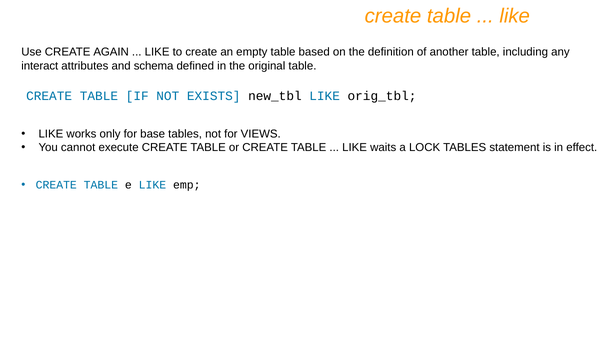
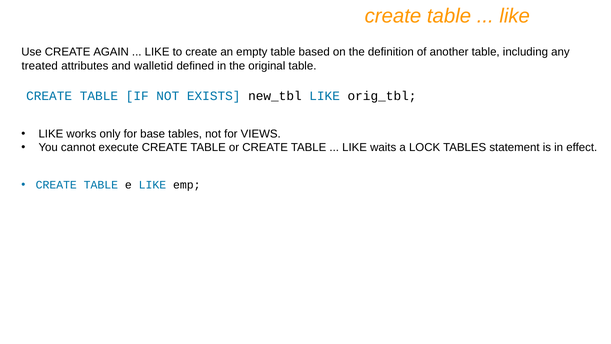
interact: interact -> treated
schema: schema -> walletid
